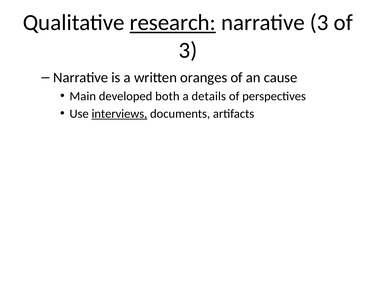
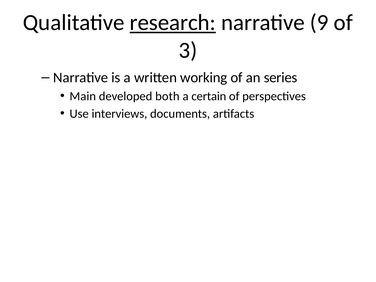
narrative 3: 3 -> 9
oranges: oranges -> working
cause: cause -> series
details: details -> certain
interviews underline: present -> none
